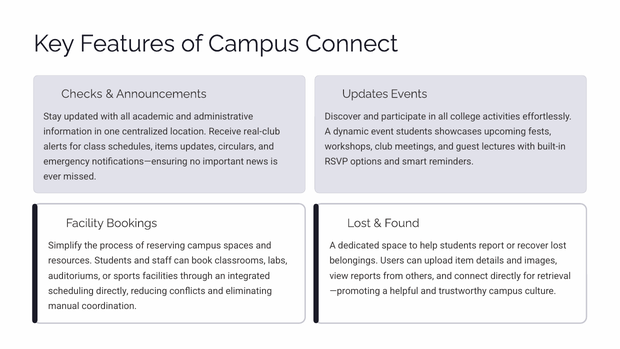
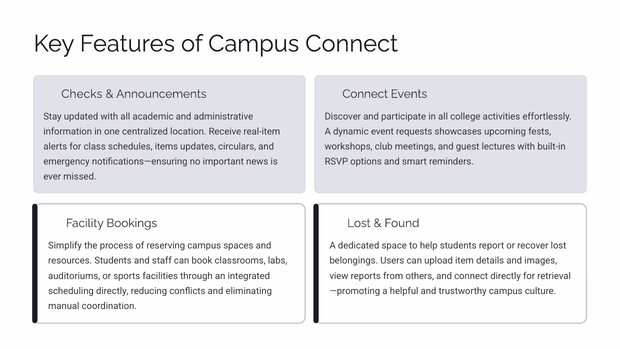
Updates at (365, 94): Updates -> Connect
real-club: real-club -> real-item
event students: students -> requests
